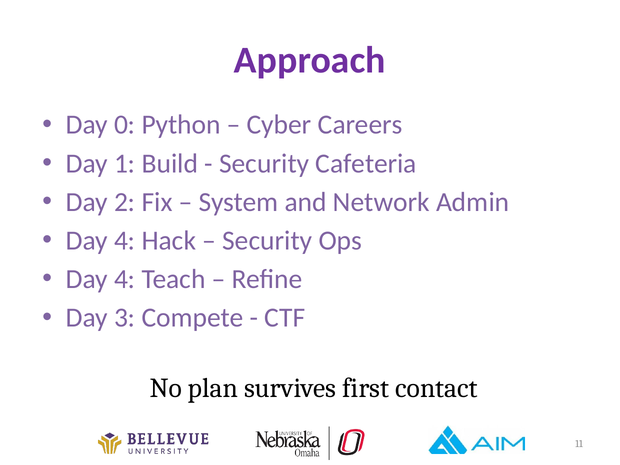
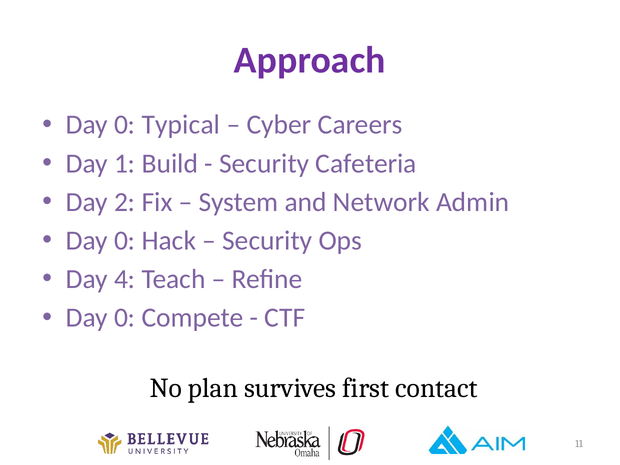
Python: Python -> Typical
4 at (125, 241): 4 -> 0
3 at (125, 318): 3 -> 0
